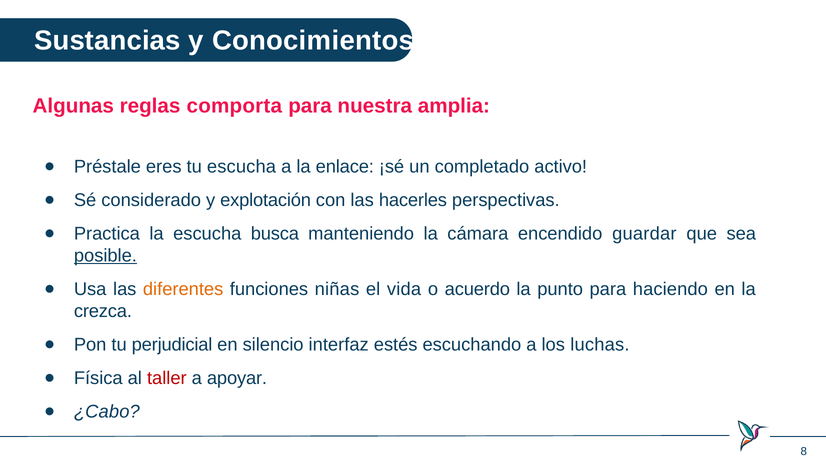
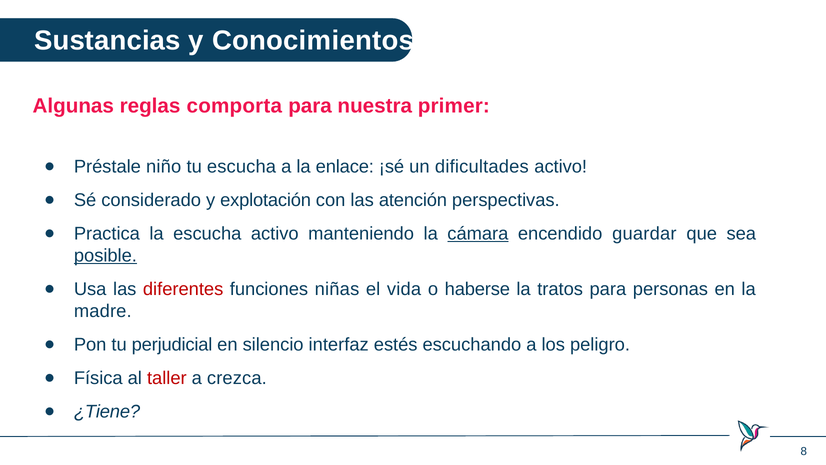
amplia: amplia -> primer
eres: eres -> niño
completado: completado -> dificultades
hacerles: hacerles -> atención
escucha busca: busca -> activo
cámara underline: none -> present
diferentes colour: orange -> red
acuerdo: acuerdo -> haberse
punto: punto -> tratos
haciendo: haciendo -> personas
crezca: crezca -> madre
luchas: luchas -> peligro
apoyar: apoyar -> crezca
¿Cabo: ¿Cabo -> ¿Tiene
